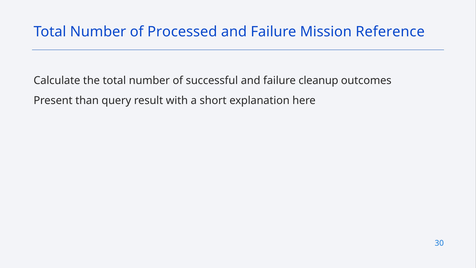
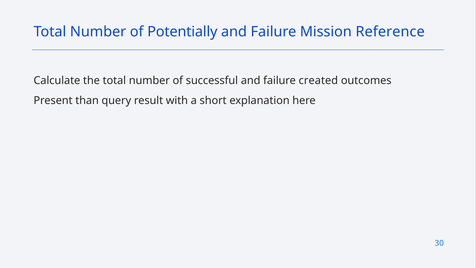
Processed: Processed -> Potentially
cleanup: cleanup -> created
